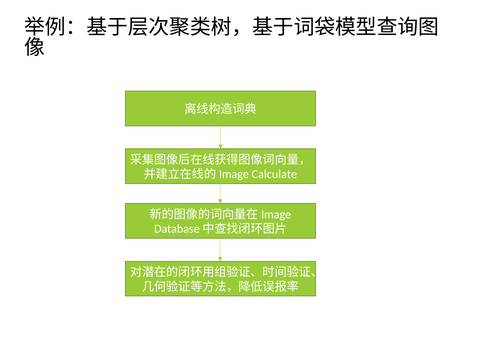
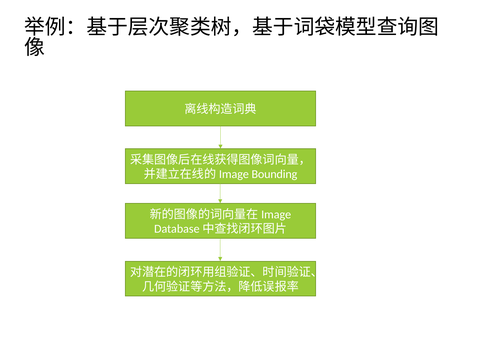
Calculate: Calculate -> Bounding
